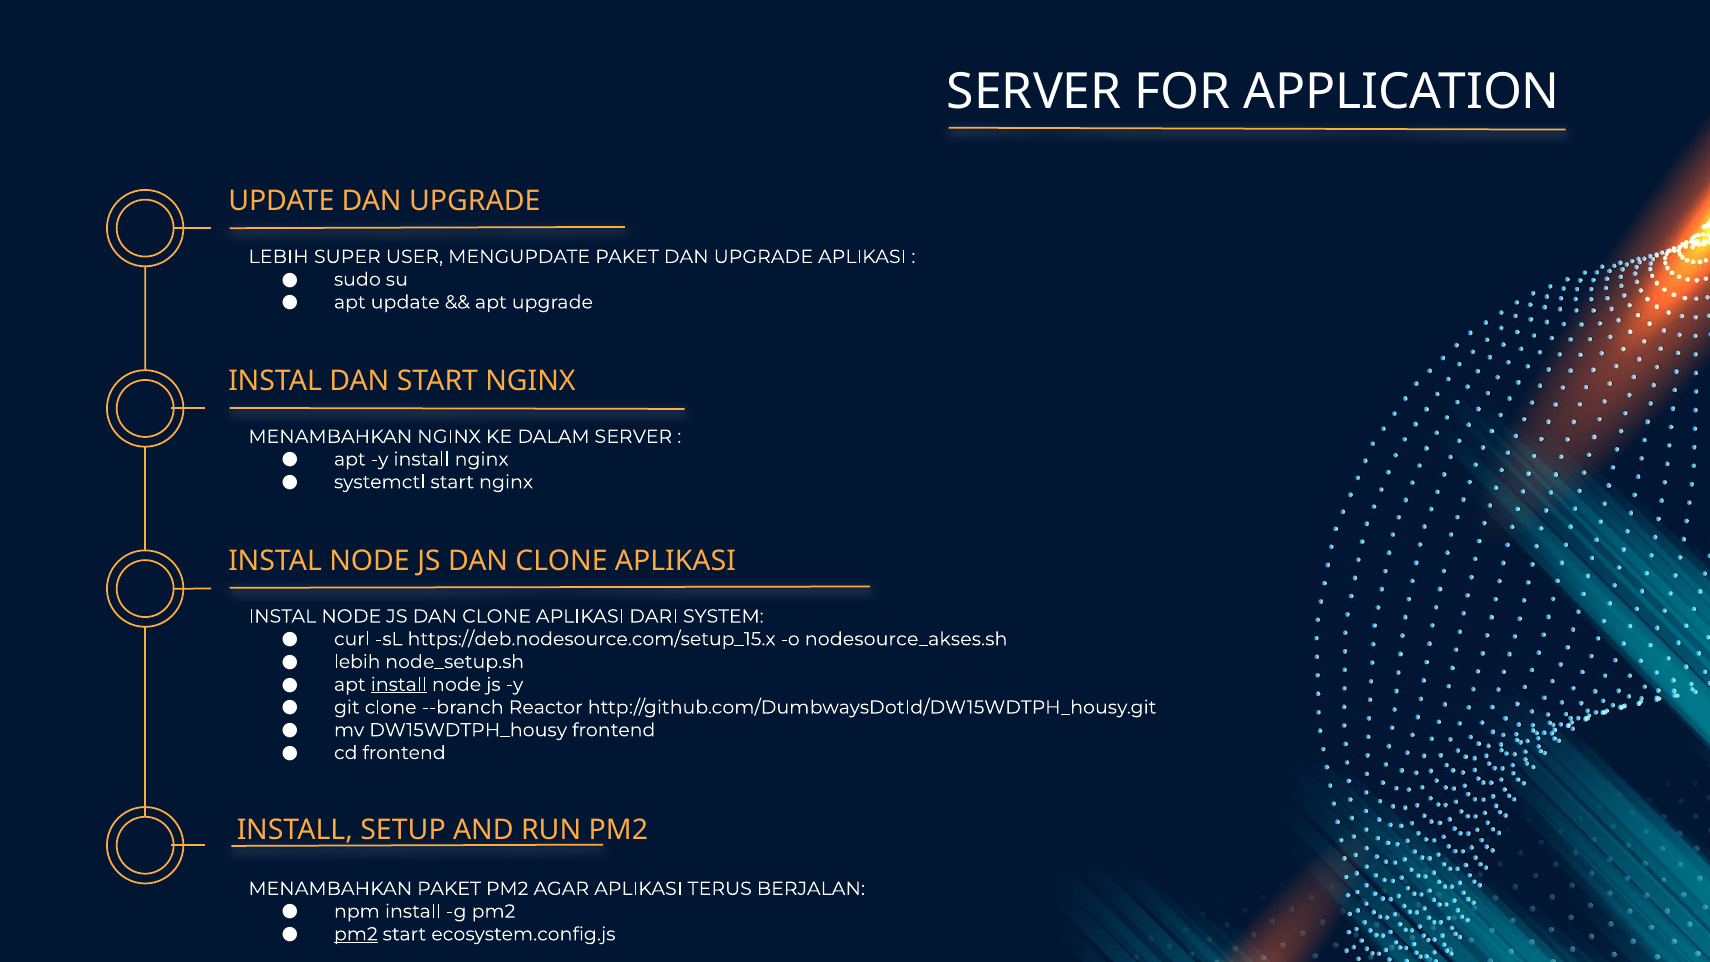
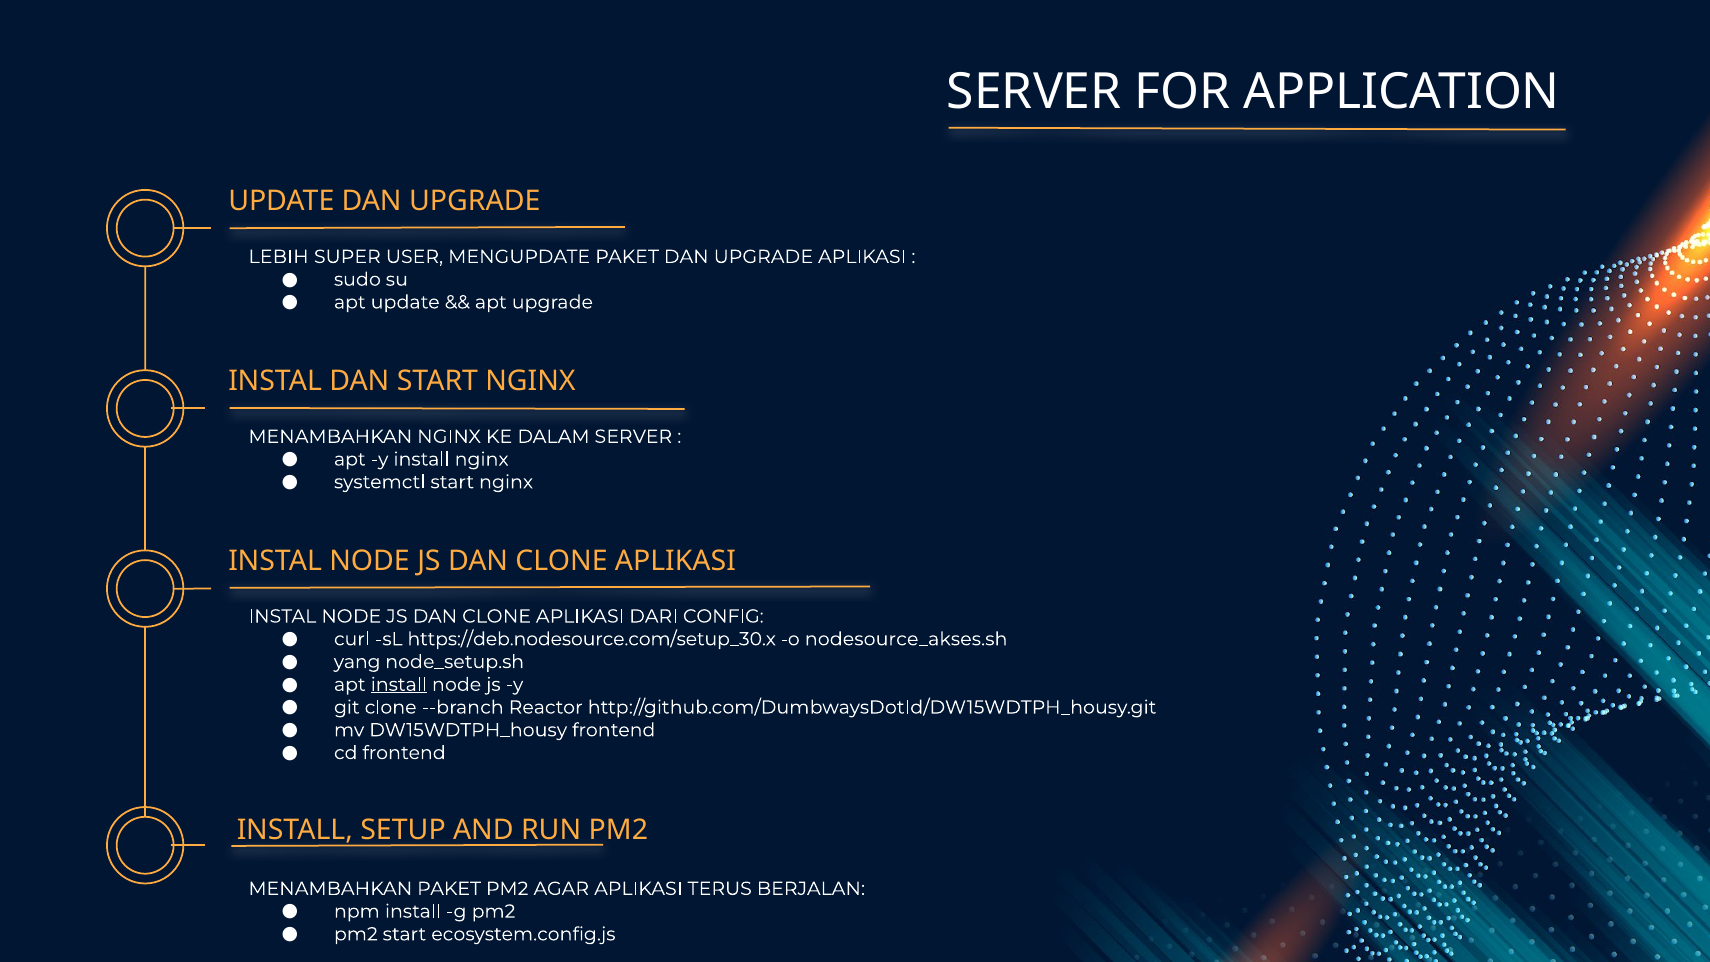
SYSTEM: SYSTEM -> CONFIG
https://deb.nodesource.com/setup_15.x: https://deb.nodesource.com/setup_15.x -> https://deb.nodesource.com/setup_30.x
lebih at (357, 662): lebih -> yang
pm2 at (356, 934) underline: present -> none
